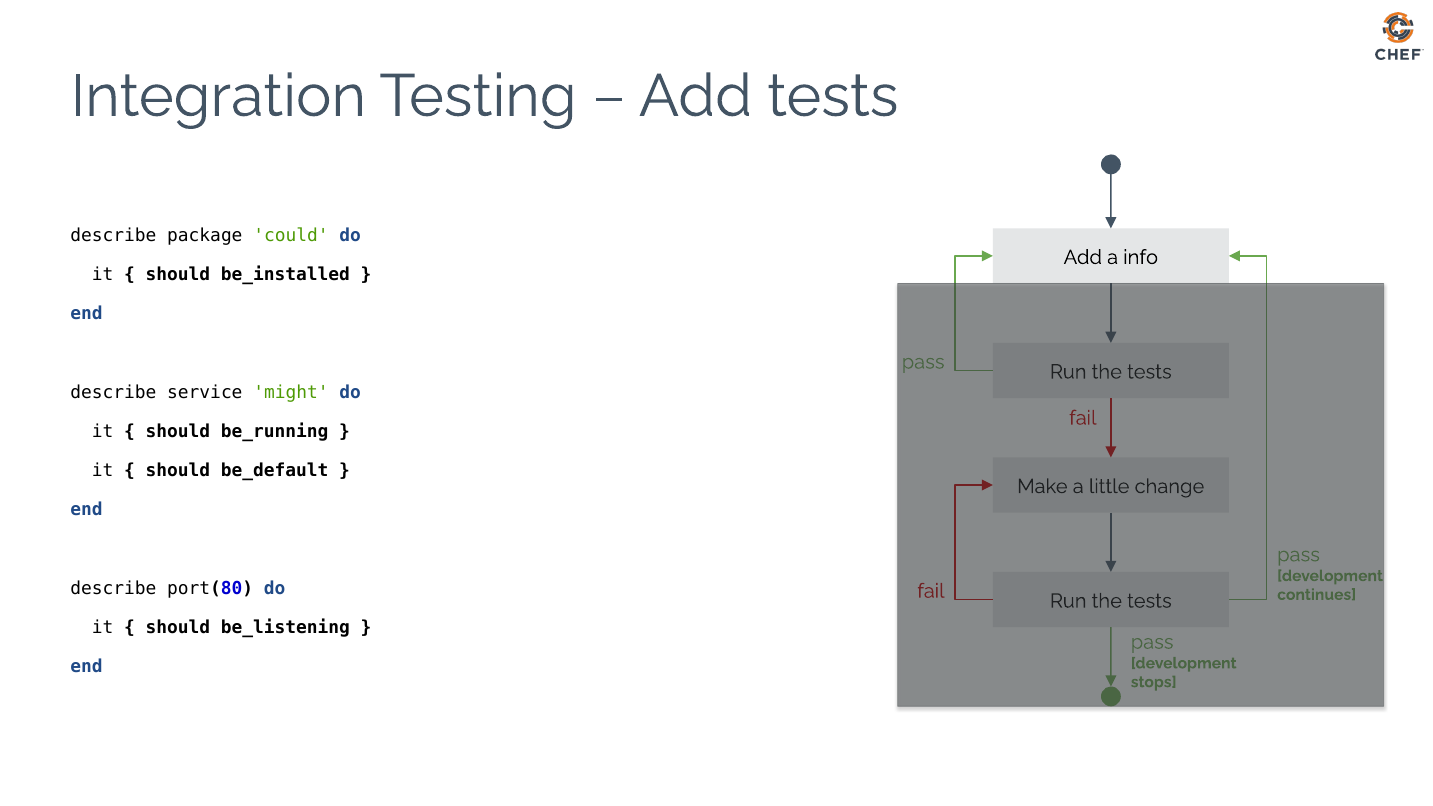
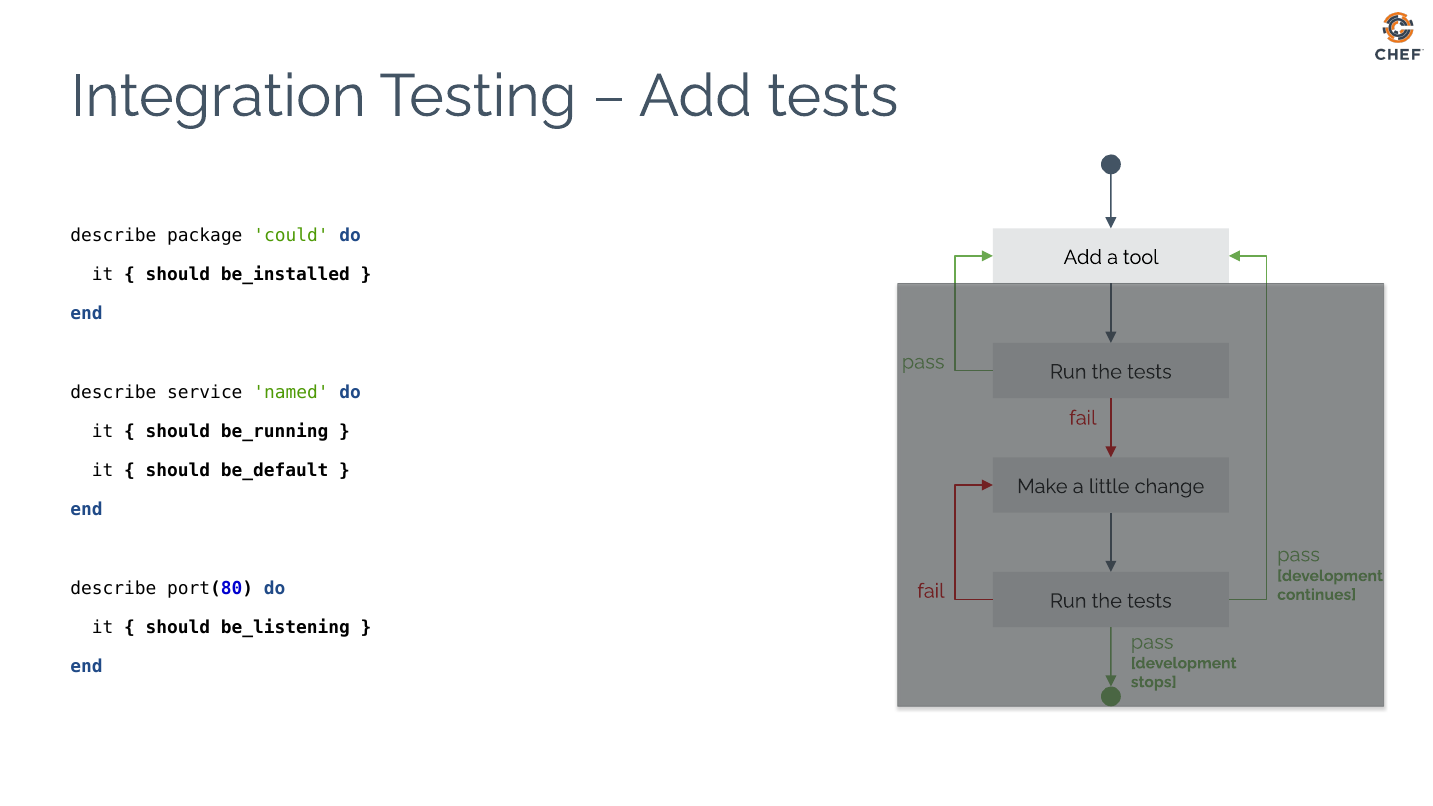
info: info -> tool
might: might -> named
